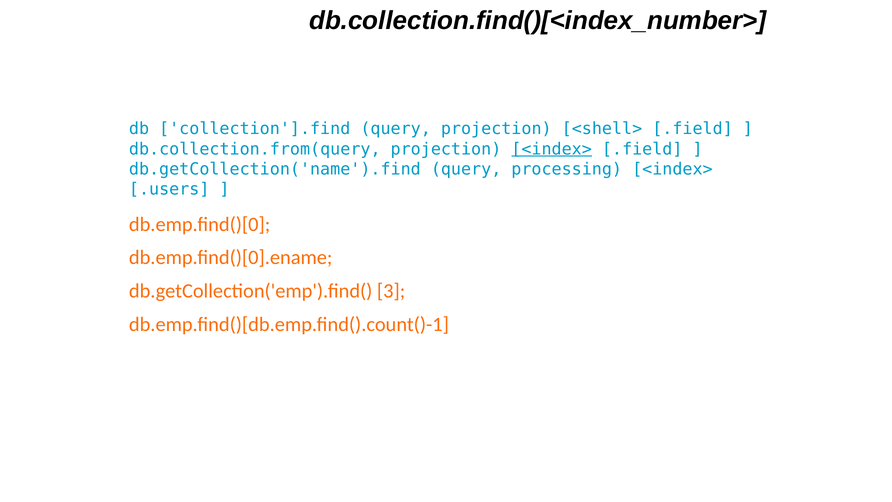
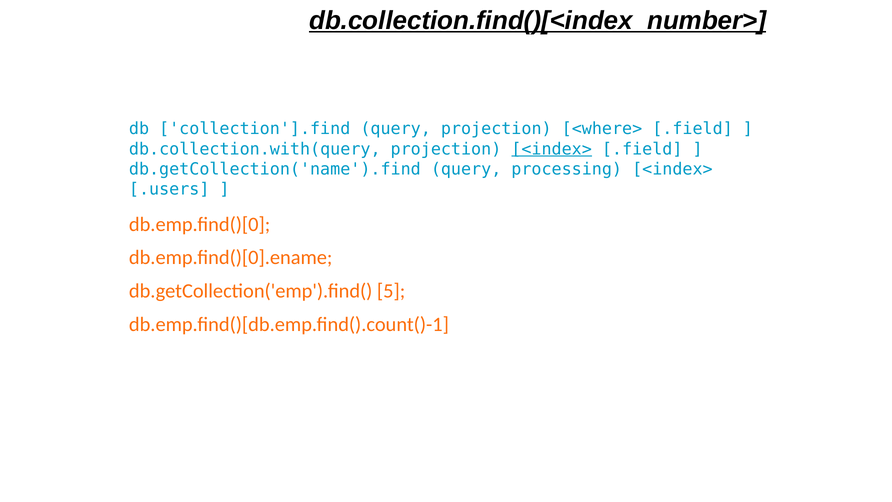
db.collection.find()[<index_number> underline: none -> present
<shell>: <shell> -> <where>
db.collection.from(query: db.collection.from(query -> db.collection.with(query
3: 3 -> 5
